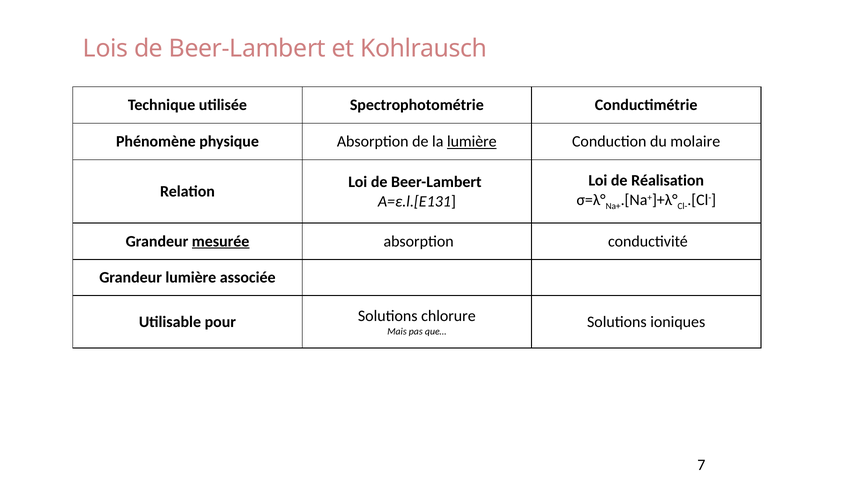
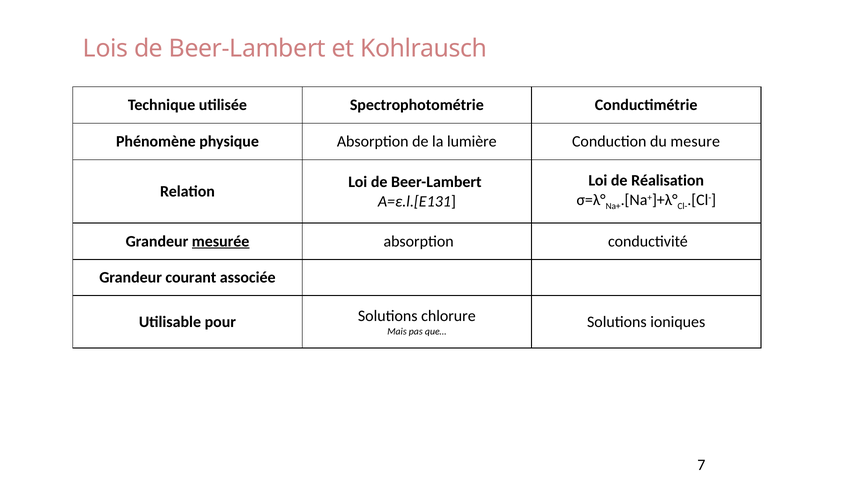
lumière at (472, 142) underline: present -> none
molaire: molaire -> mesure
Grandeur lumière: lumière -> courant
